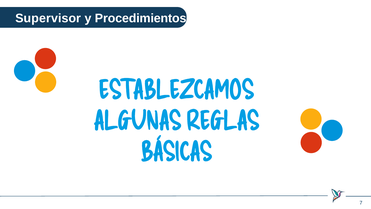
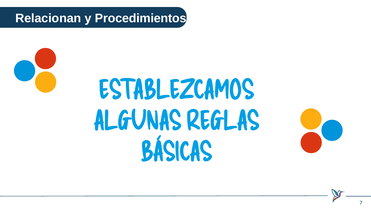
Supervisor: Supervisor -> Relacionan
